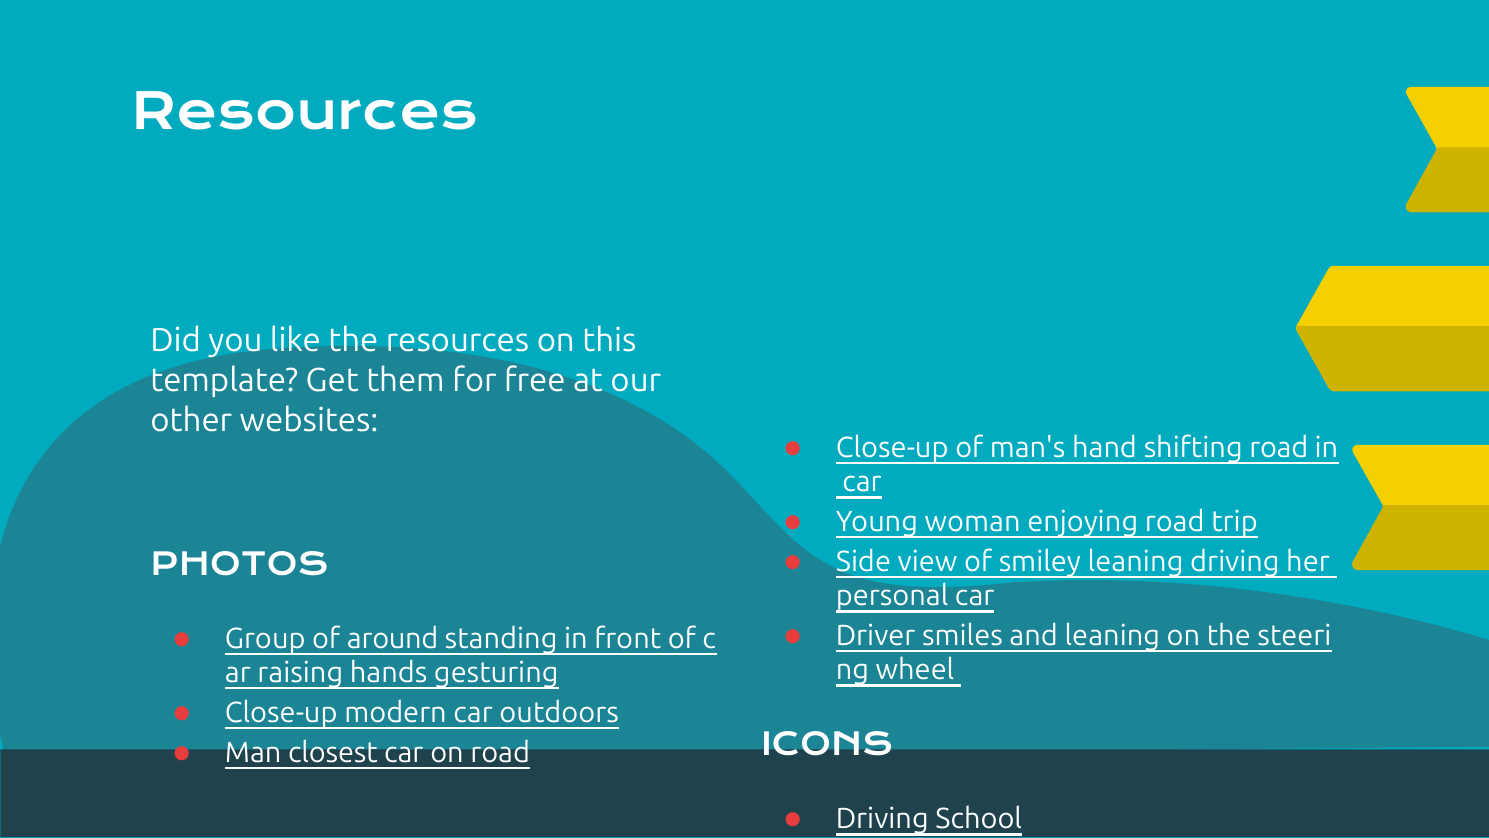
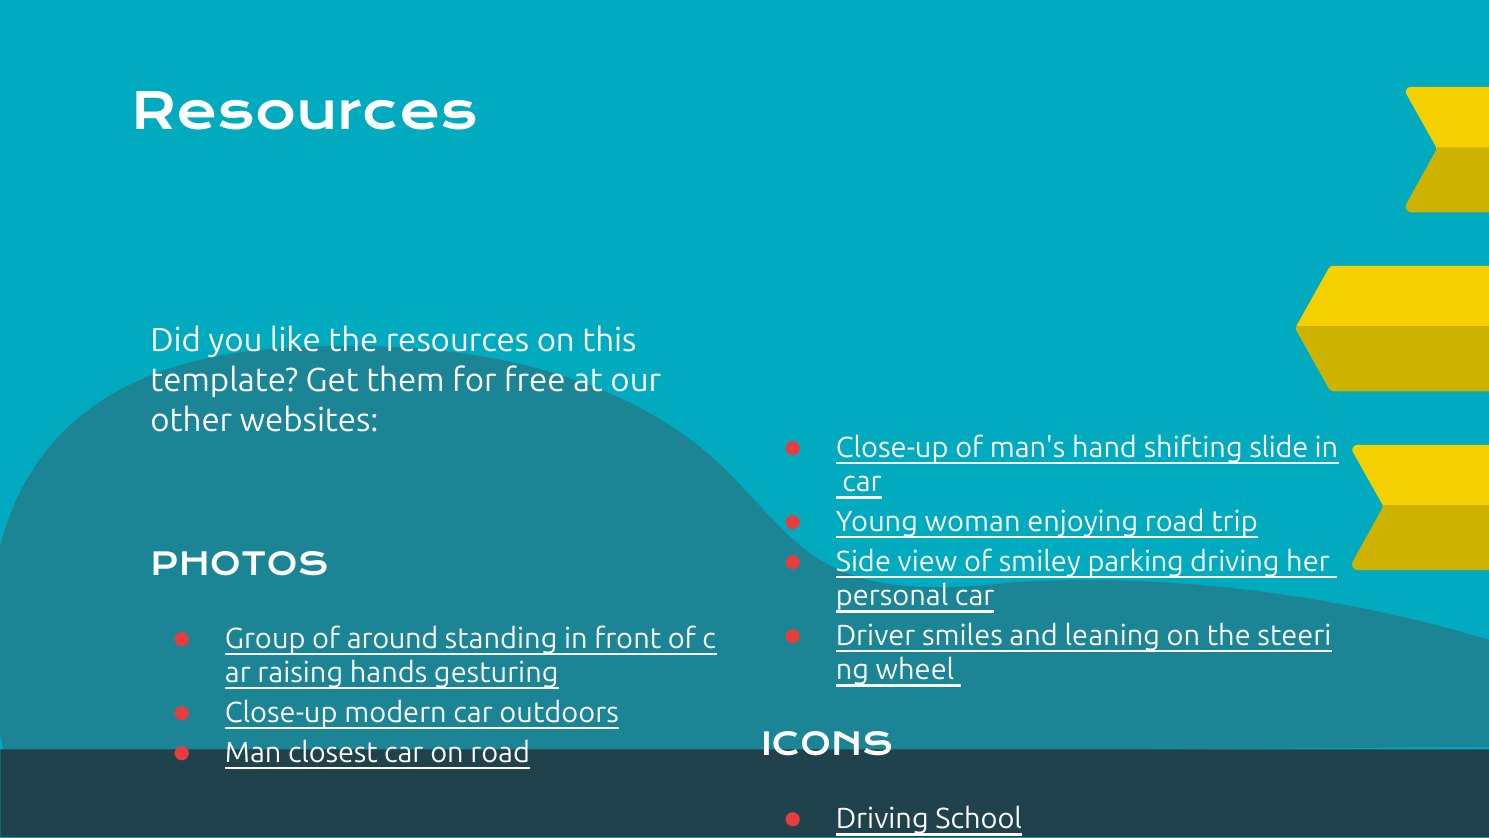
shifting road: road -> slide
smiley leaning: leaning -> parking
